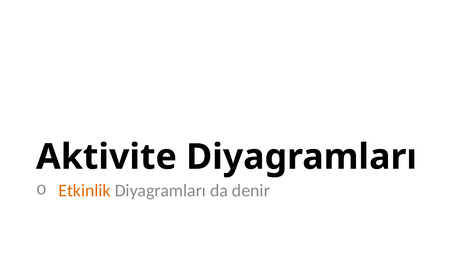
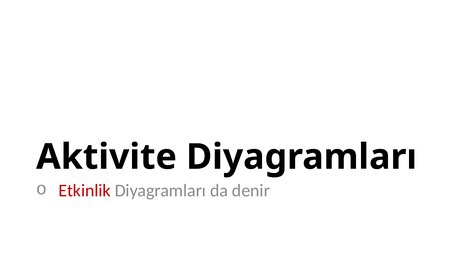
Etkinlik colour: orange -> red
